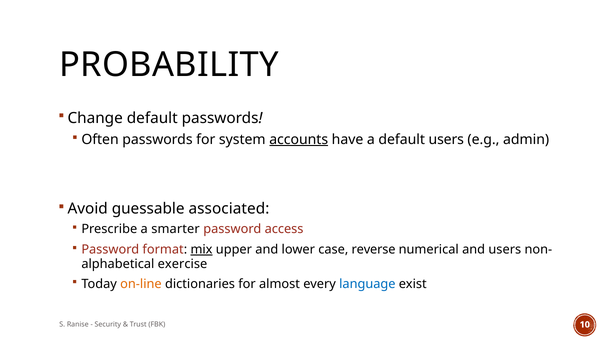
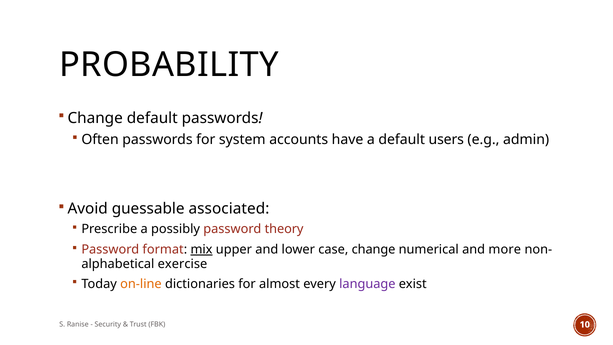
accounts underline: present -> none
smarter: smarter -> possibly
access: access -> theory
case reverse: reverse -> change
and users: users -> more
language colour: blue -> purple
